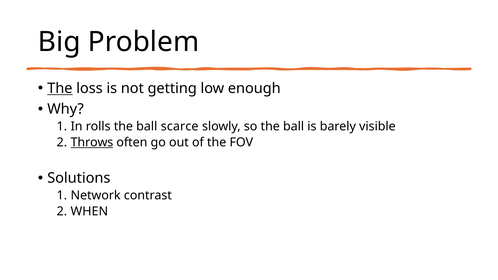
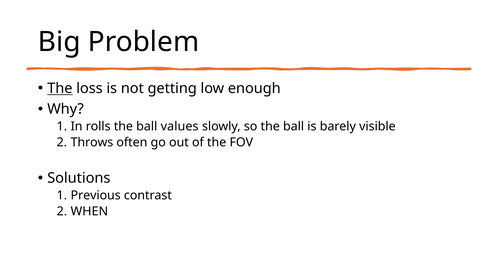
scarce: scarce -> values
Throws underline: present -> none
Network: Network -> Previous
